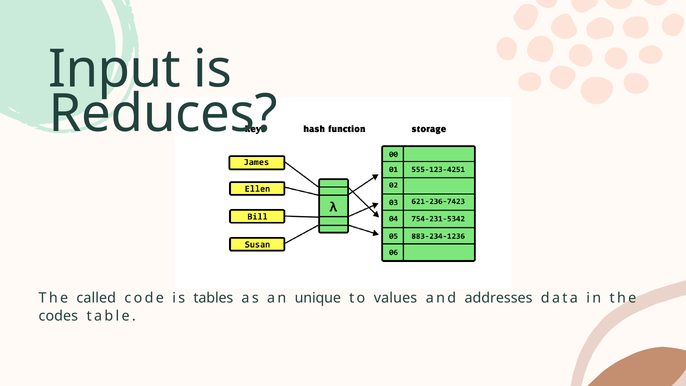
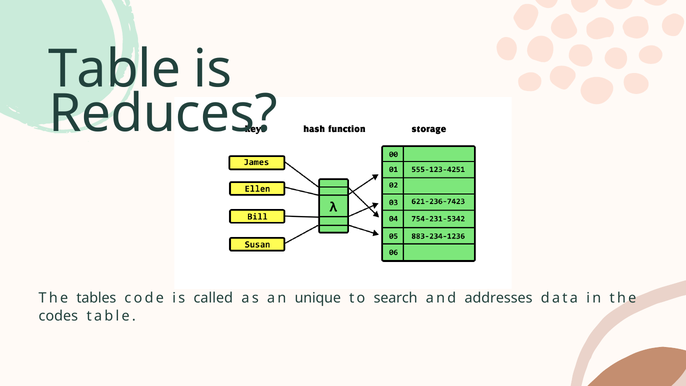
Input at (114, 69): Input -> Table
called: called -> tables
tables: tables -> called
values: values -> search
